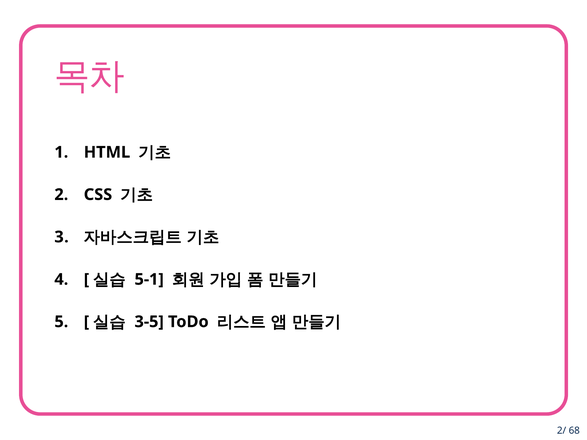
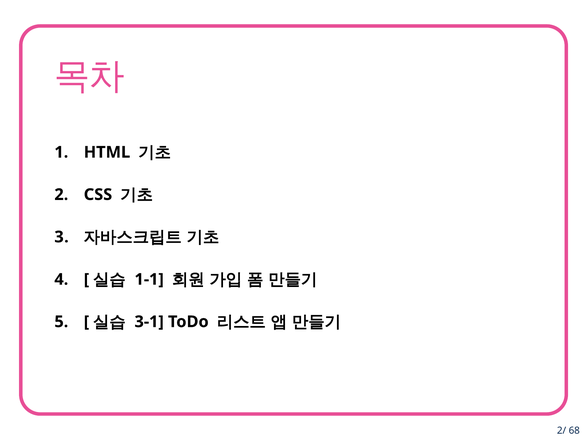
5-1: 5-1 -> 1-1
3-5: 3-5 -> 3-1
